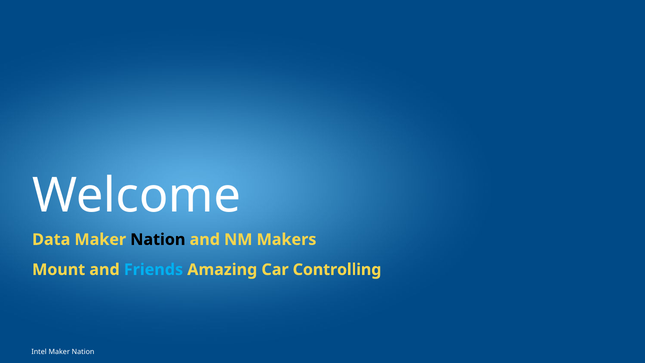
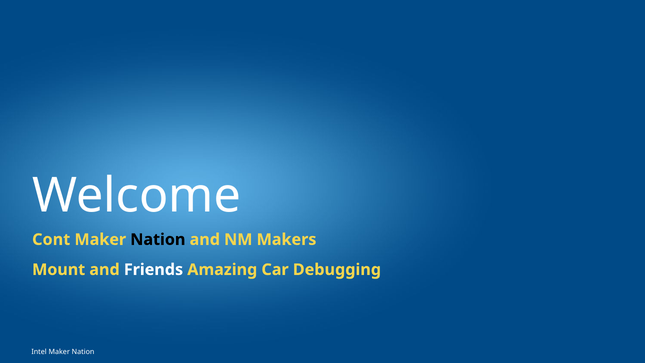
Data: Data -> Cont
Friends colour: light blue -> white
Controlling: Controlling -> Debugging
